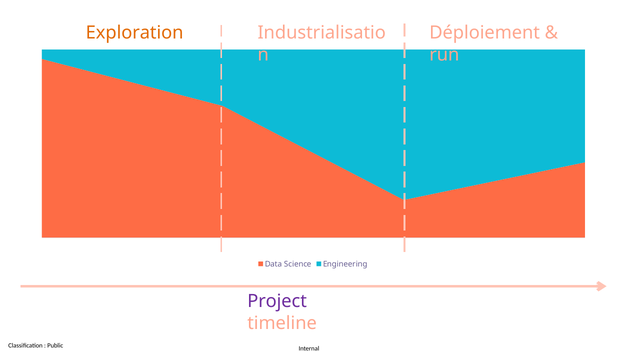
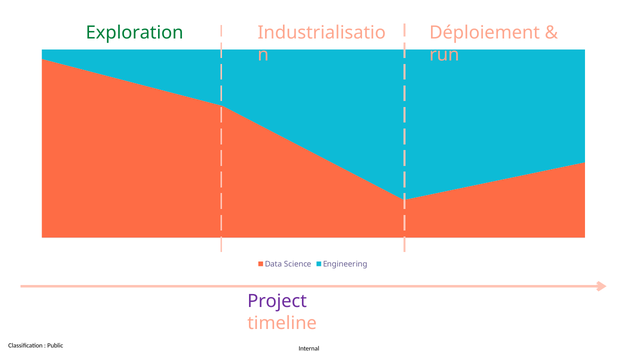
Exploration colour: orange -> green
